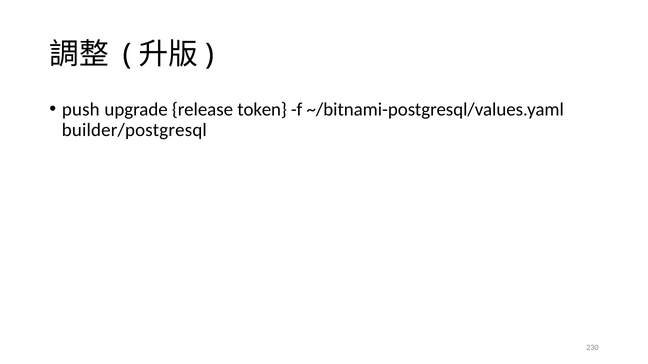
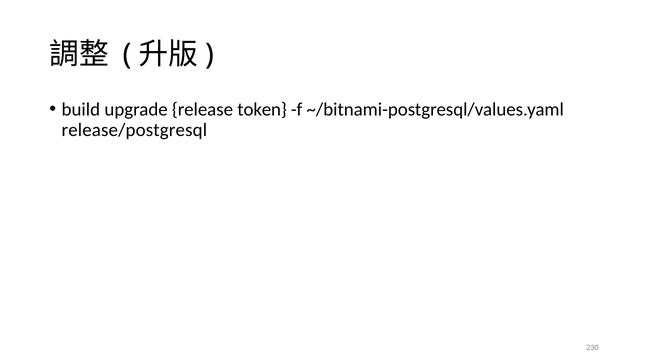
push: push -> build
builder/postgresql: builder/postgresql -> release/postgresql
